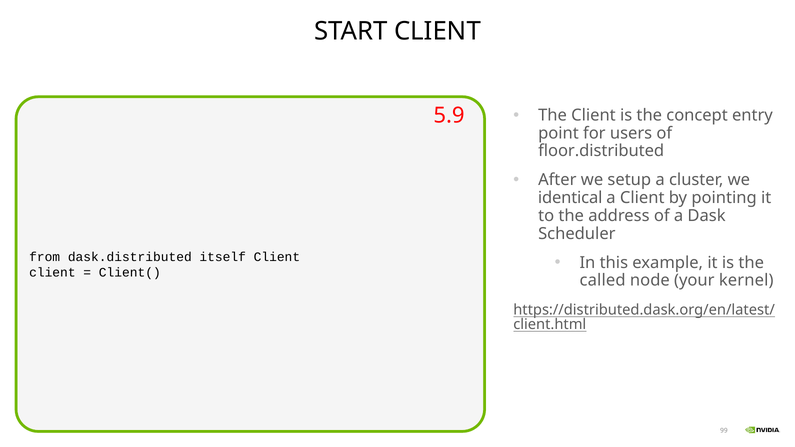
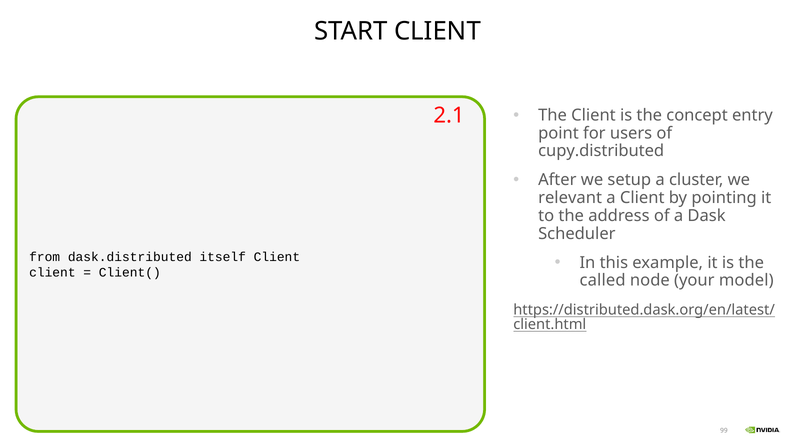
5.9: 5.9 -> 2.1
floor.distributed: floor.distributed -> cupy.distributed
identical: identical -> relevant
kernel: kernel -> model
